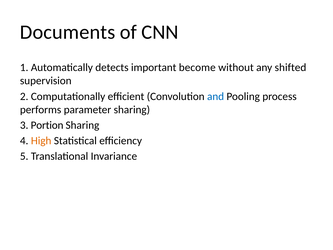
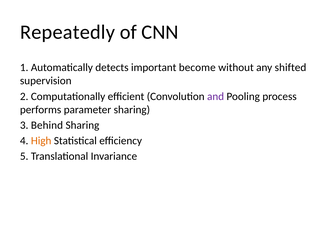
Documents: Documents -> Repeatedly
and colour: blue -> purple
Portion: Portion -> Behind
